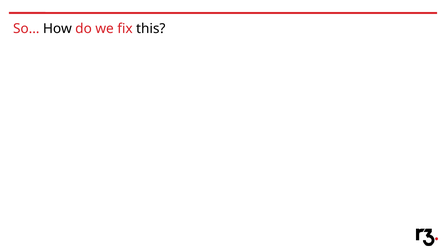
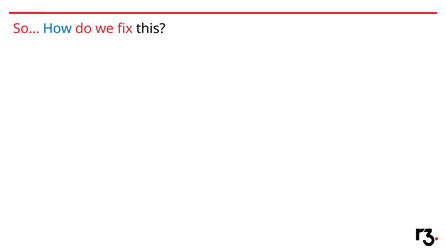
How colour: black -> blue
